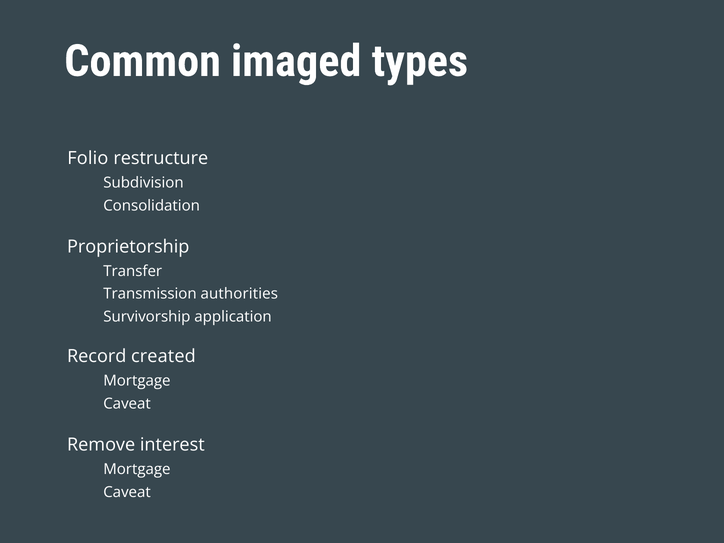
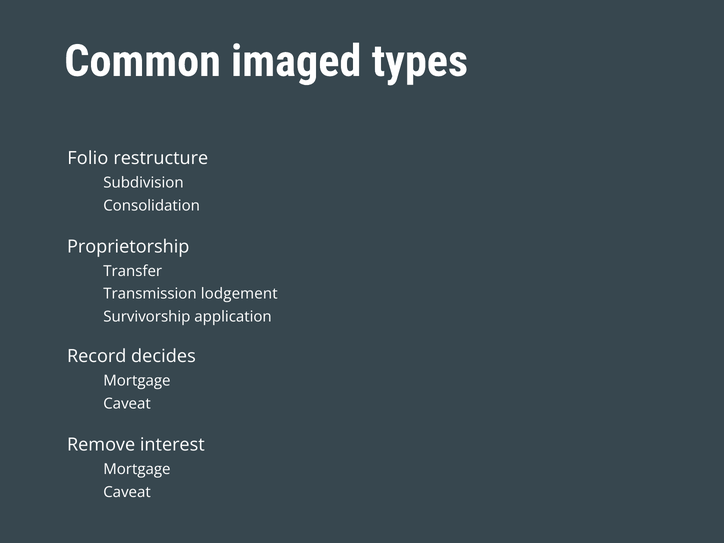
authorities: authorities -> lodgement
created: created -> decides
